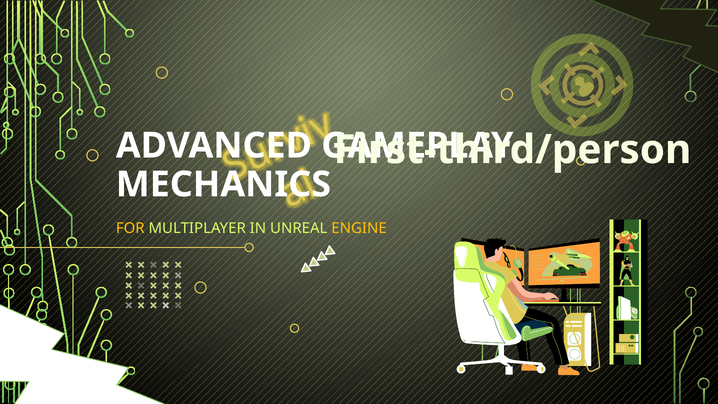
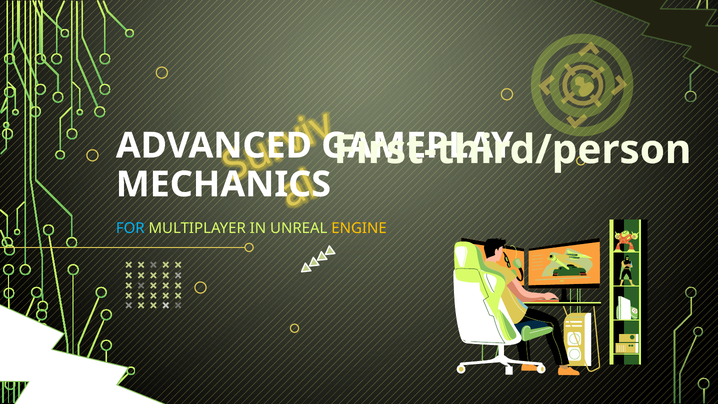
FOR colour: yellow -> light blue
